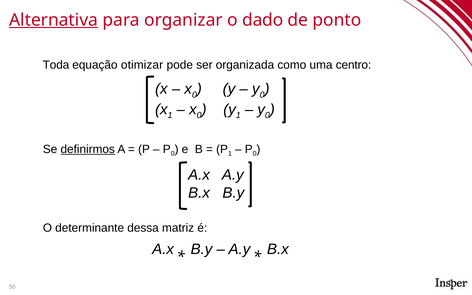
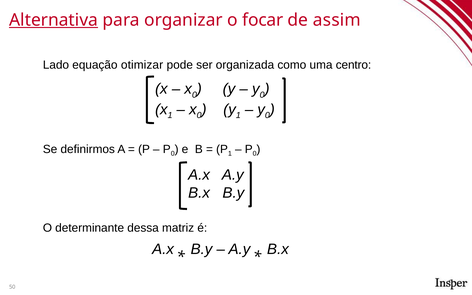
dado: dado -> focar
ponto: ponto -> assim
Toda: Toda -> Lado
definirmos underline: present -> none
